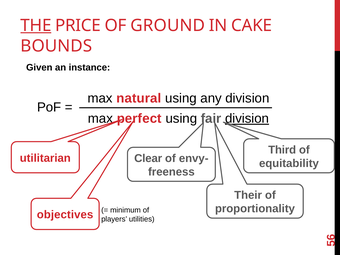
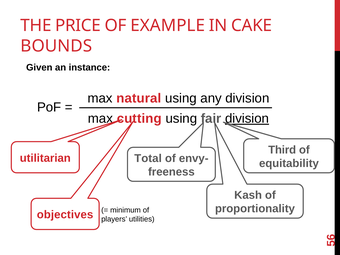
THE underline: present -> none
GROUND: GROUND -> EXAMPLE
perfect: perfect -> cutting
Clear: Clear -> Total
Their: Their -> Kash
